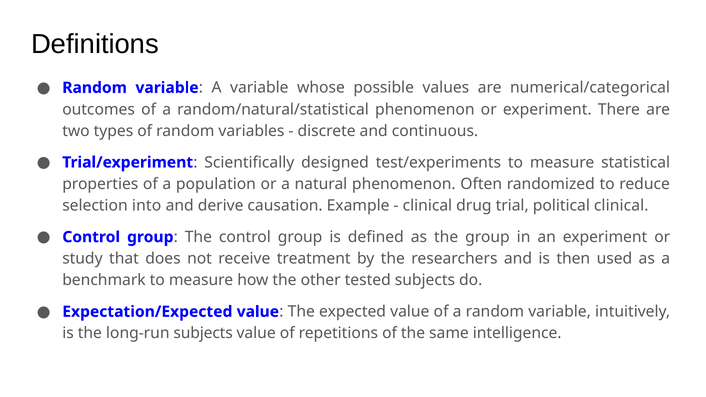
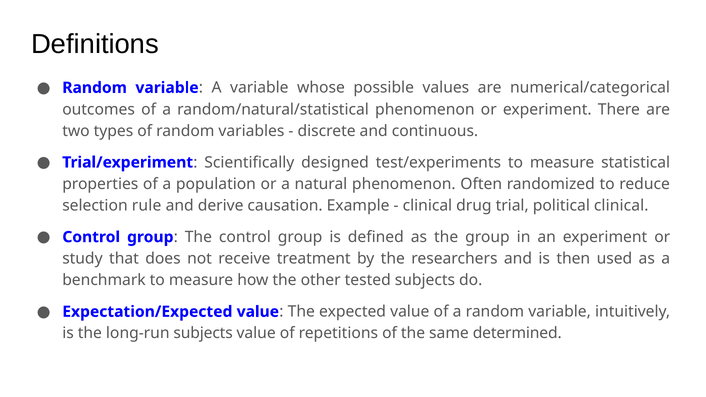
into: into -> rule
intelligence: intelligence -> determined
